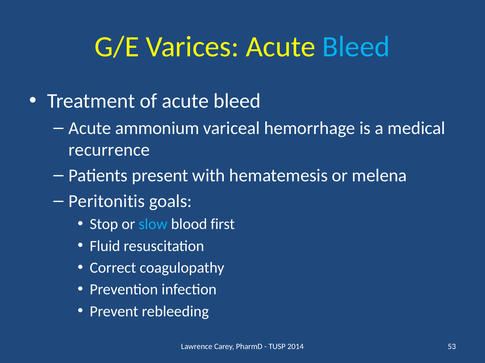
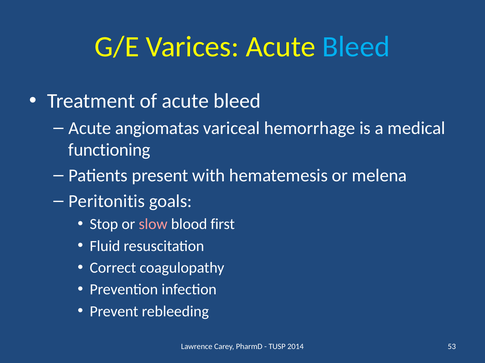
ammonium: ammonium -> angiomatas
recurrence: recurrence -> functioning
slow colour: light blue -> pink
